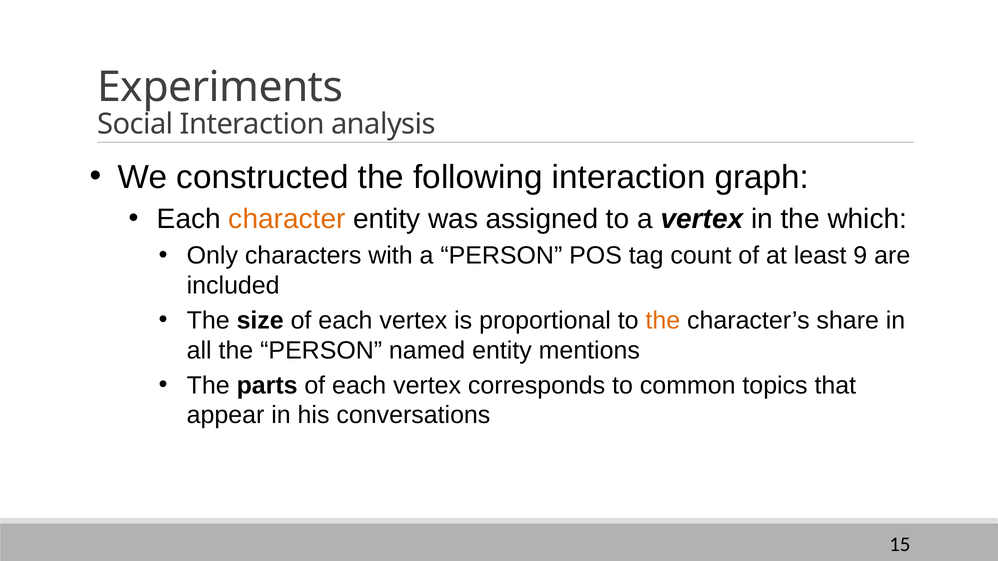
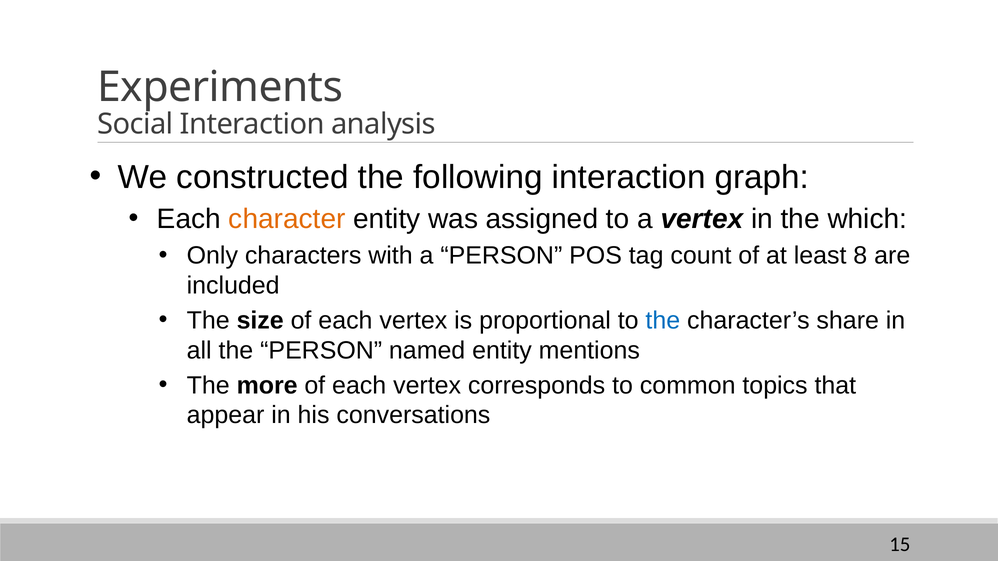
9: 9 -> 8
the at (663, 321) colour: orange -> blue
parts: parts -> more
